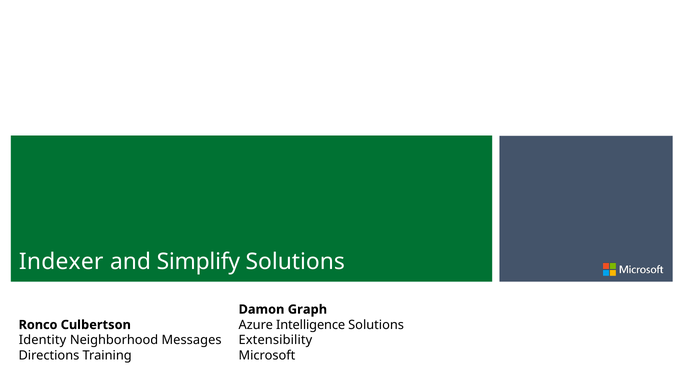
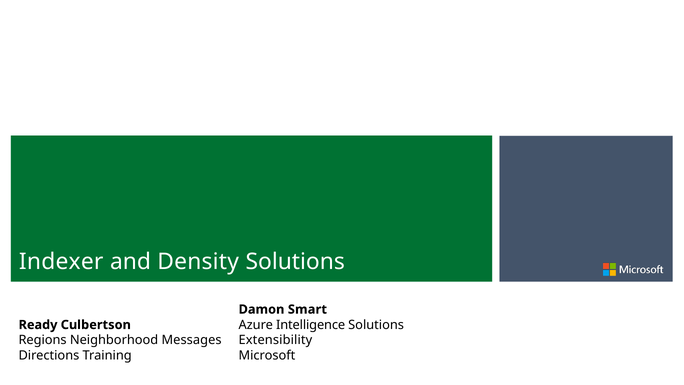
Simplify: Simplify -> Density
Graph: Graph -> Smart
Ronco: Ronco -> Ready
Identity: Identity -> Regions
